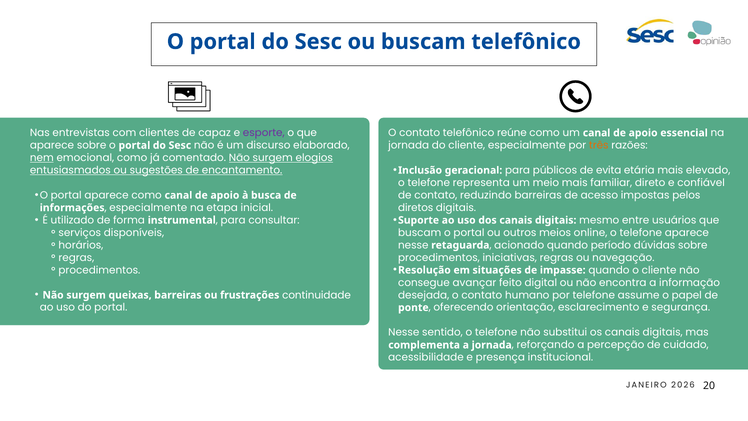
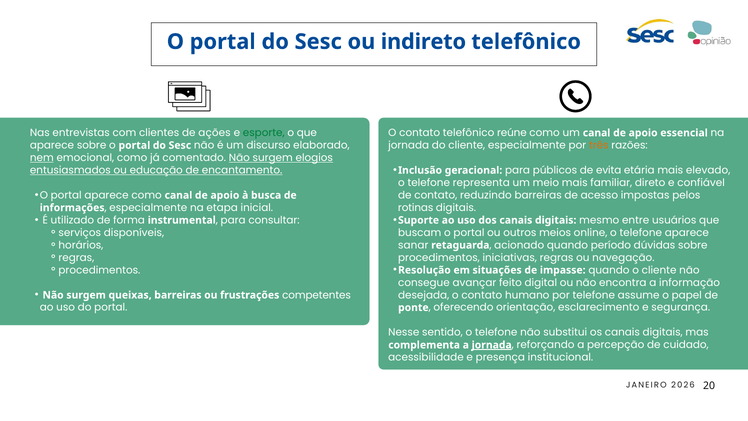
ou buscam: buscam -> indireto
capaz: capaz -> ações
esporte colour: purple -> green
sugestões: sugestões -> educação
diretos: diretos -> rotinas
nesse at (413, 245): nesse -> sanar
continuidade: continuidade -> competentes
jornada at (492, 345) underline: none -> present
